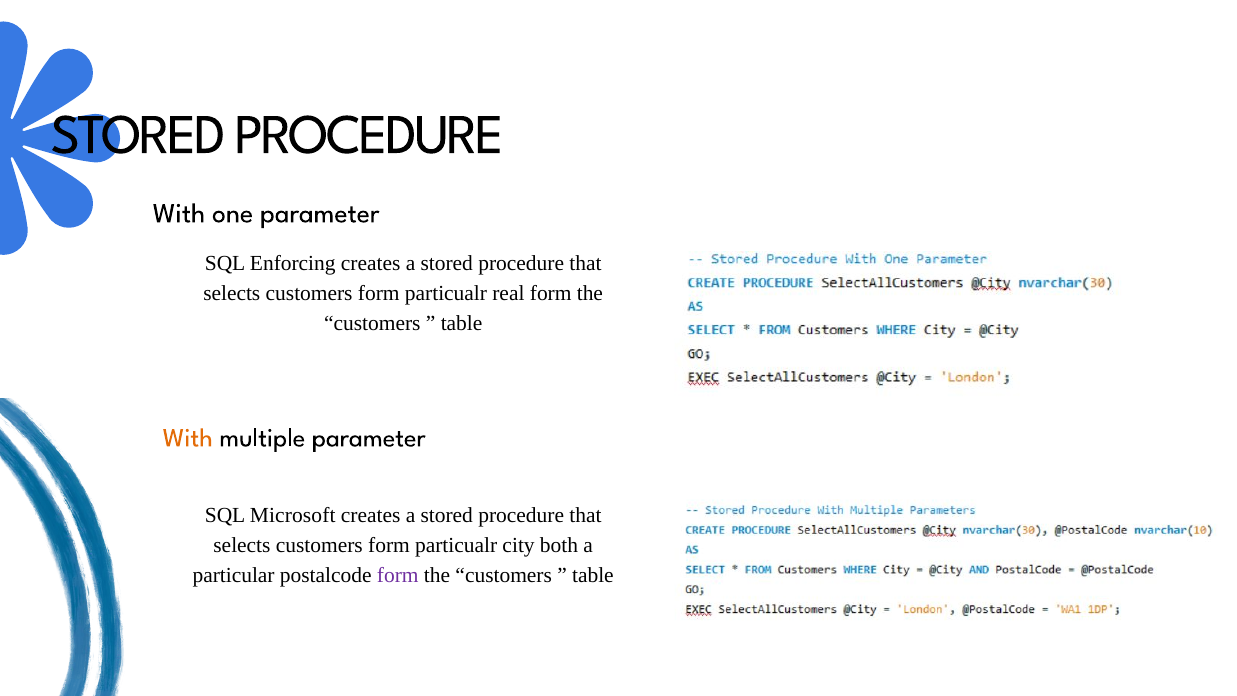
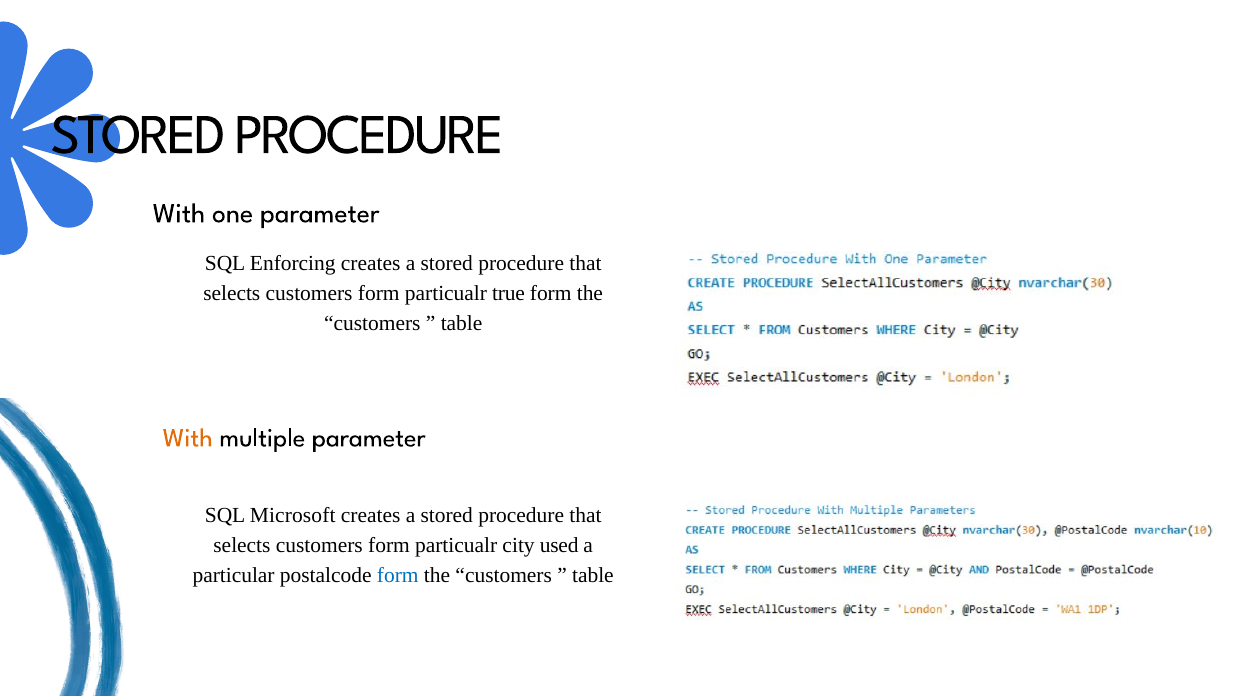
real: real -> true
both: both -> used
form at (398, 575) colour: purple -> blue
